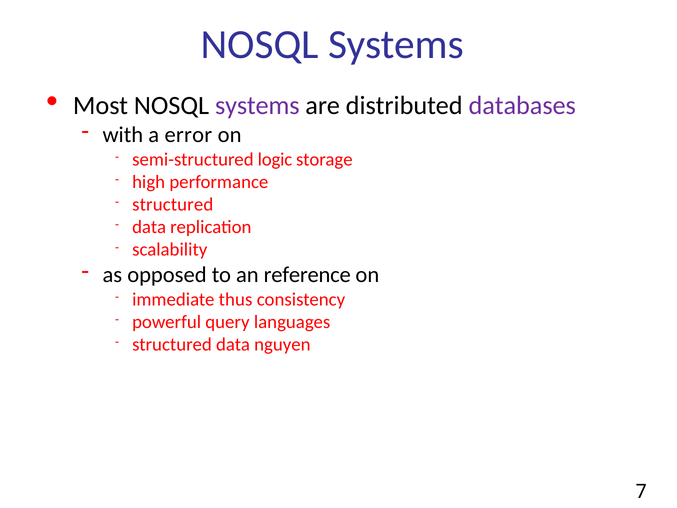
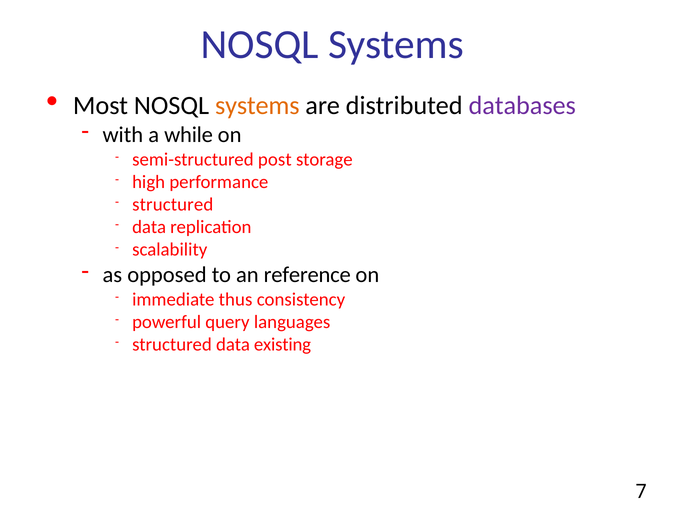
systems at (257, 106) colour: purple -> orange
error: error -> while
logic: logic -> post
nguyen: nguyen -> existing
